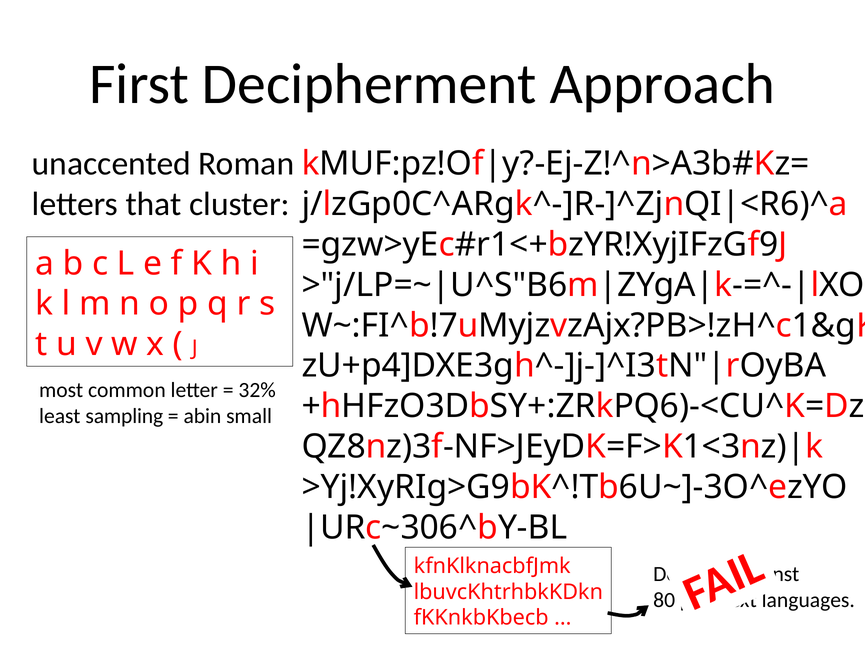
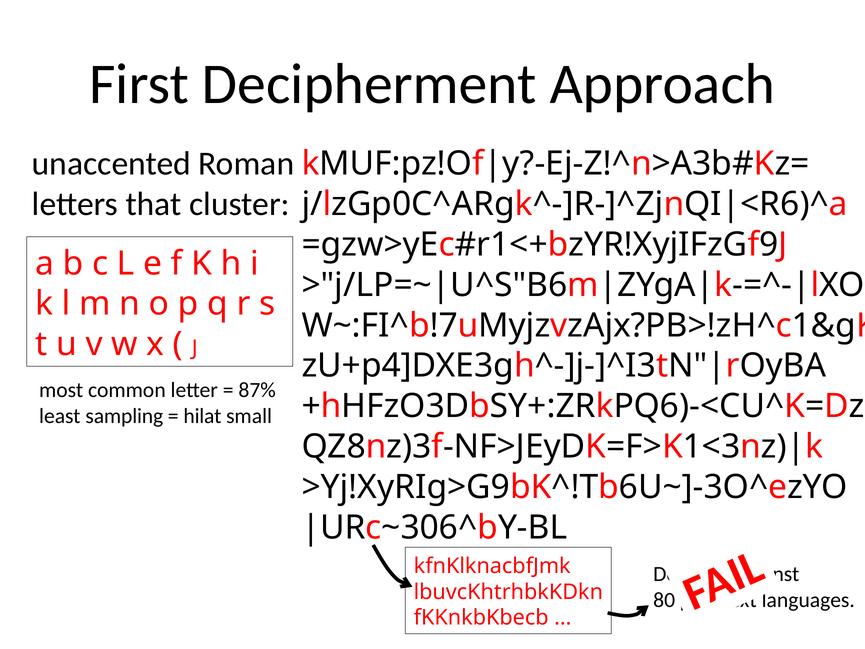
32%: 32% -> 87%
abin: abin -> hilat
